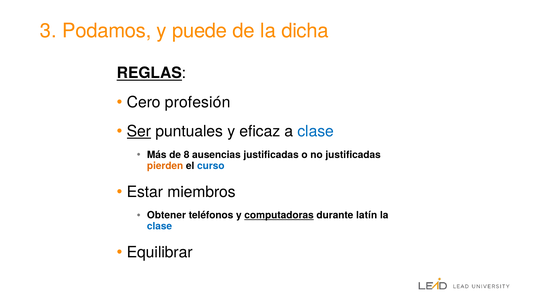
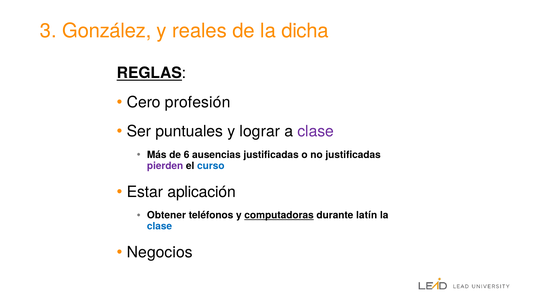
Podamos: Podamos -> González
puede: puede -> reales
Ser underline: present -> none
eficaz: eficaz -> lograr
clase at (316, 131) colour: blue -> purple
8: 8 -> 6
pierden colour: orange -> purple
miembros: miembros -> aplicación
Equilibrar: Equilibrar -> Negocios
